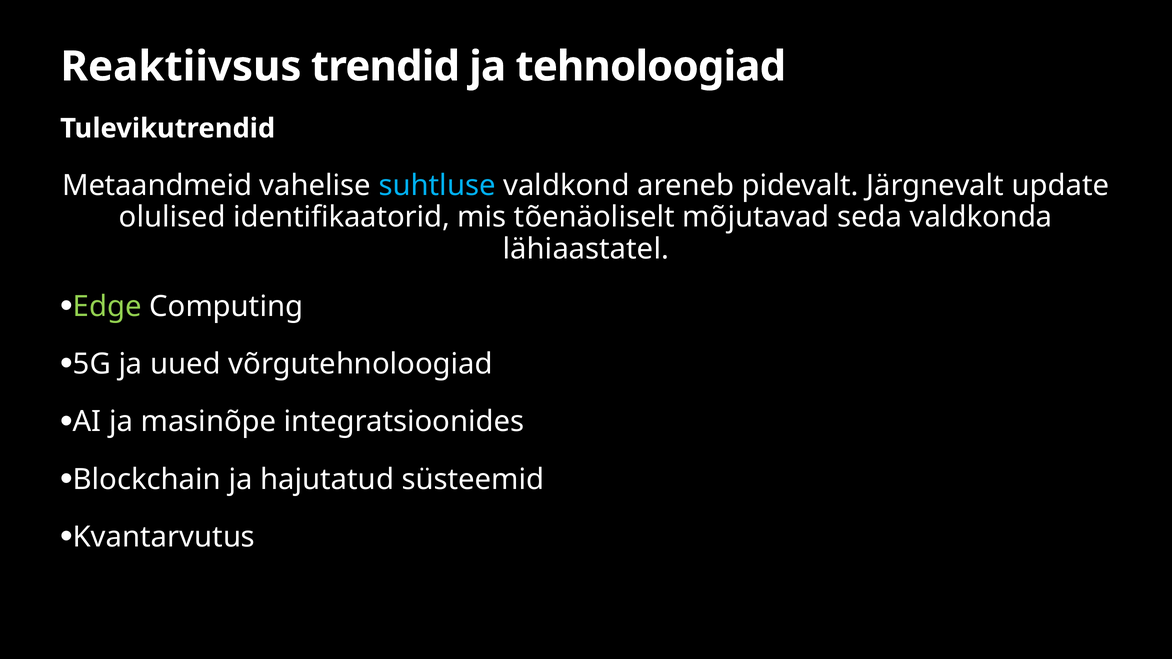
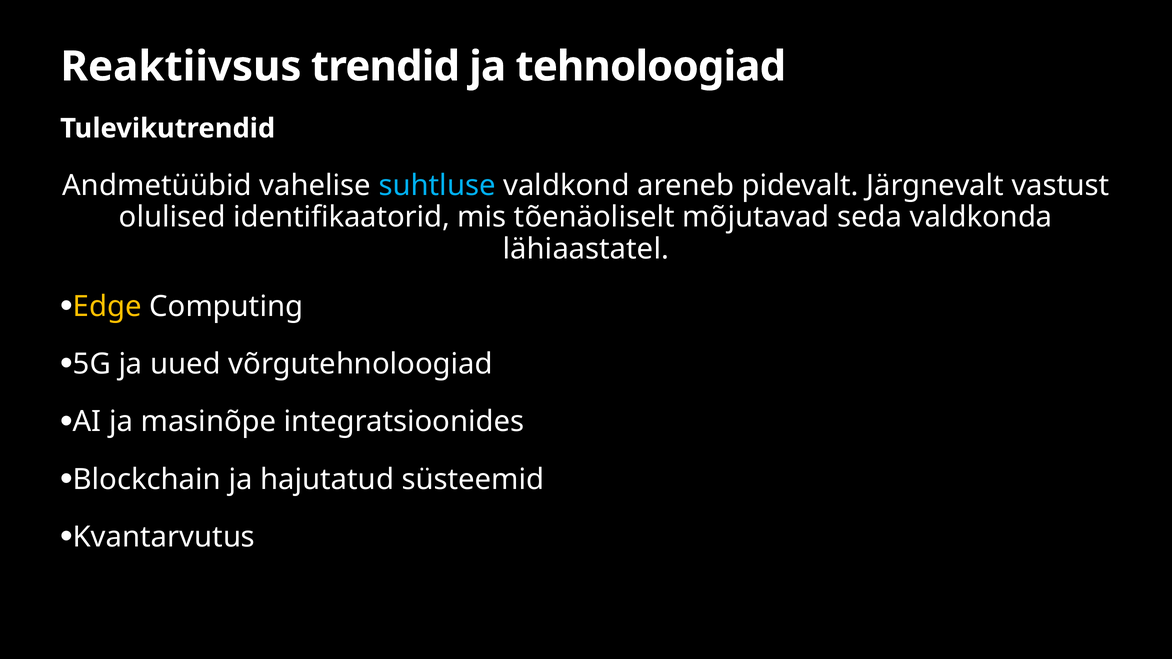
Metaandmeid: Metaandmeid -> Andmetüübid
update: update -> vastust
Edge colour: light green -> yellow
